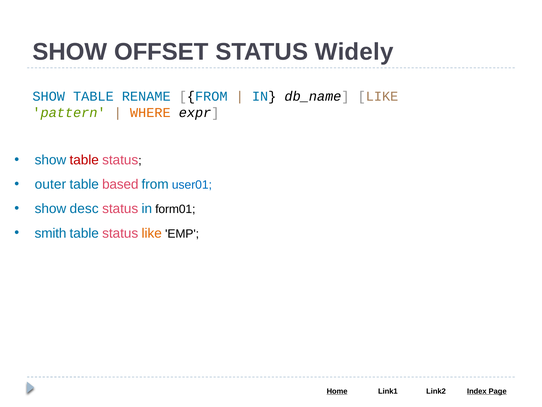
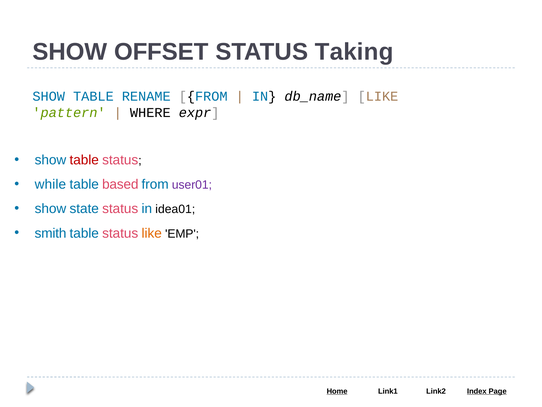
Widely: Widely -> Taking
WHERE colour: orange -> black
outer: outer -> while
user01 colour: blue -> purple
desc: desc -> state
form01: form01 -> idea01
